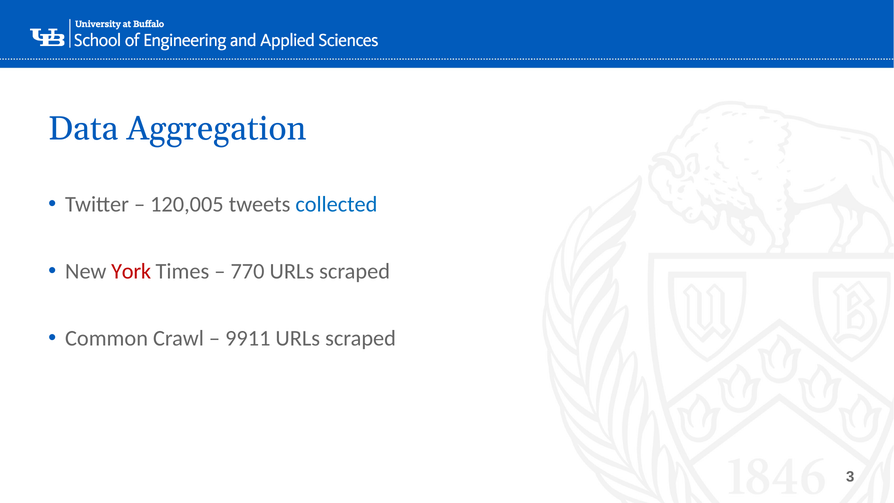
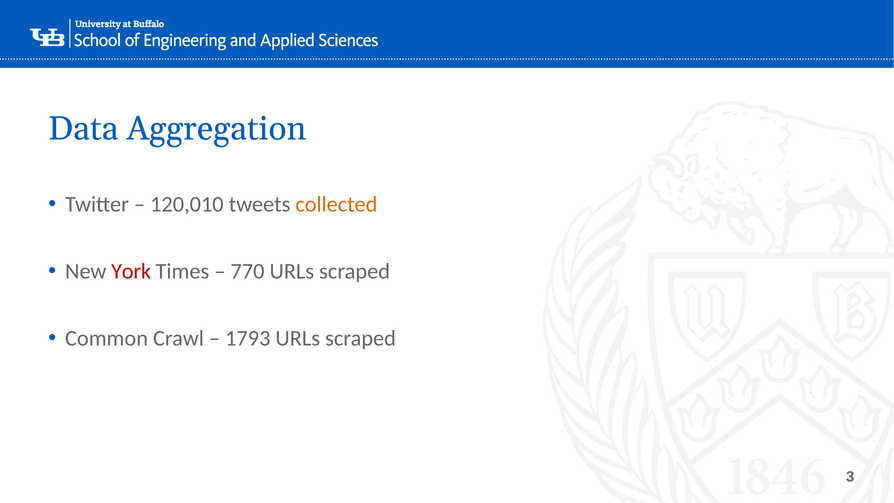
120,005: 120,005 -> 120,010
collected colour: blue -> orange
9911: 9911 -> 1793
